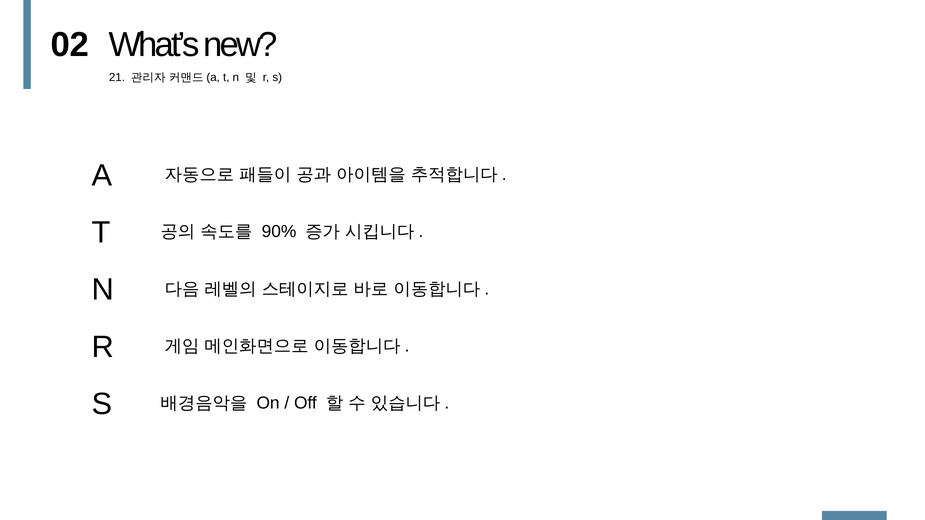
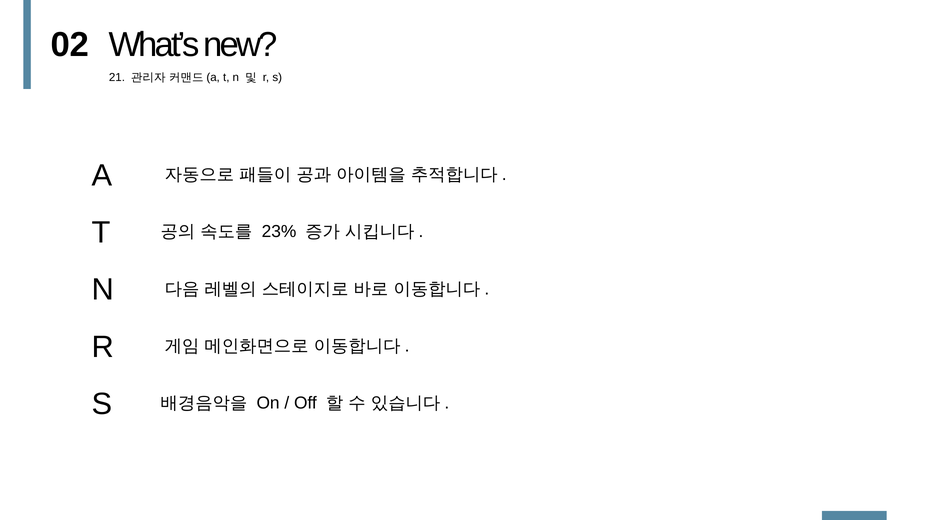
90%: 90% -> 23%
